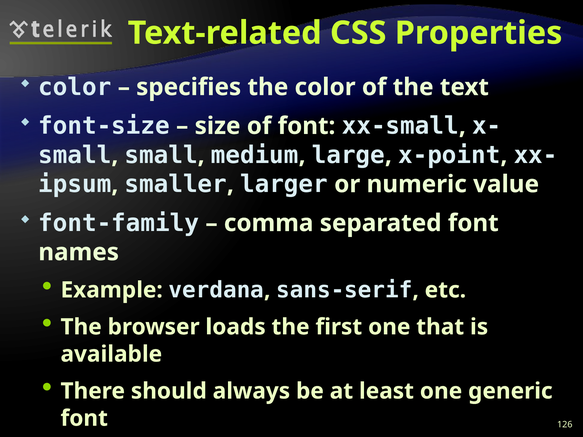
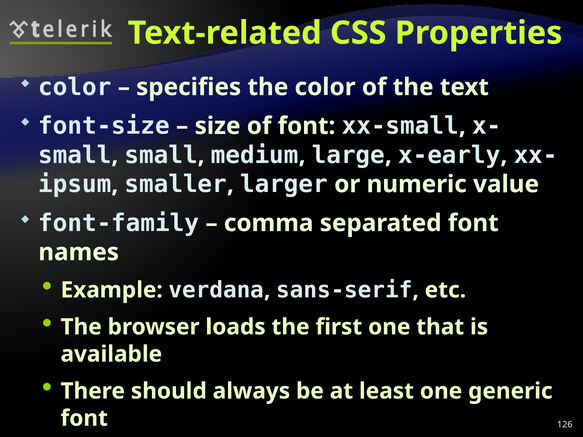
x-point: x-point -> x-early
